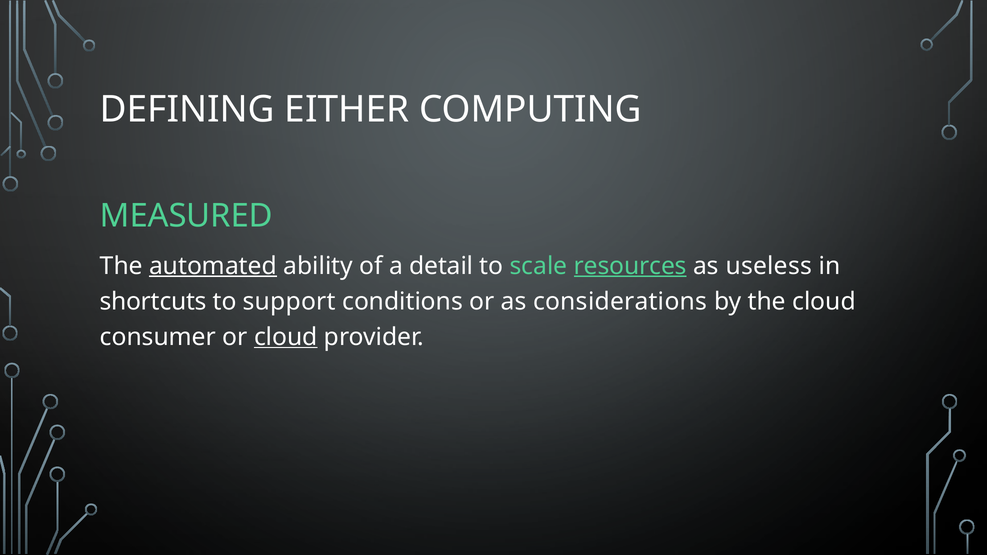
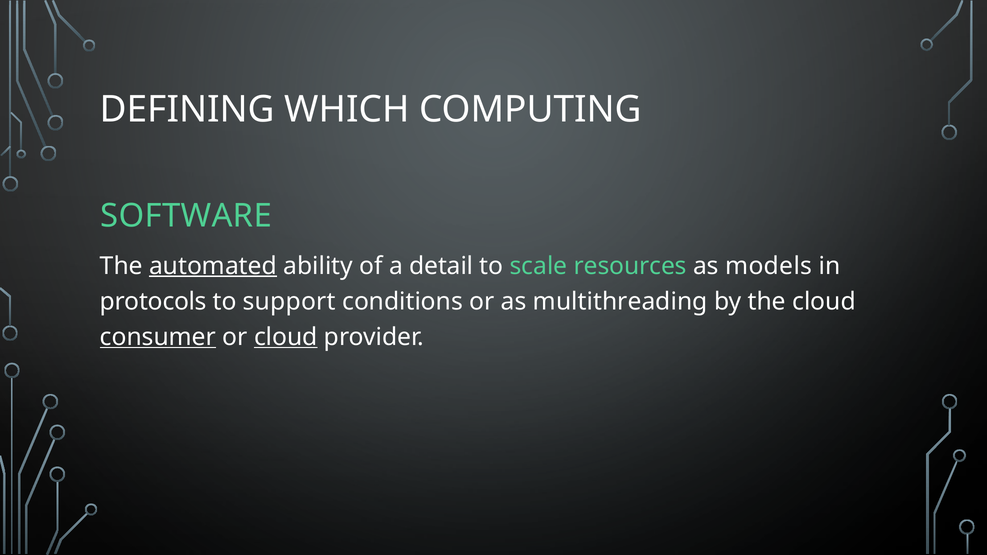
EITHER: EITHER -> WHICH
MEASURED: MEASURED -> SOFTWARE
resources underline: present -> none
useless: useless -> models
shortcuts: shortcuts -> protocols
considerations: considerations -> multithreading
consumer underline: none -> present
